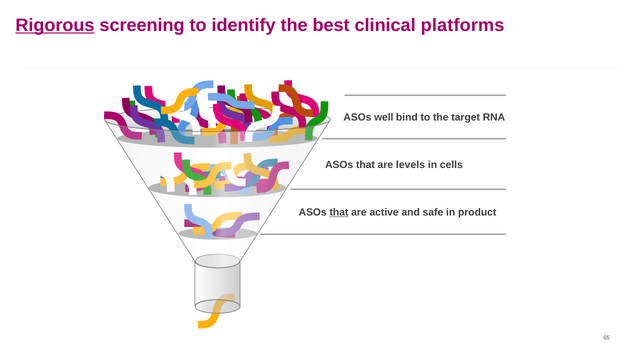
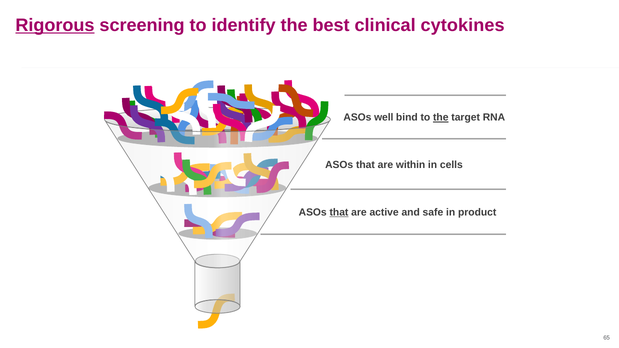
platforms: platforms -> cytokines
the at (441, 118) underline: none -> present
levels: levels -> within
